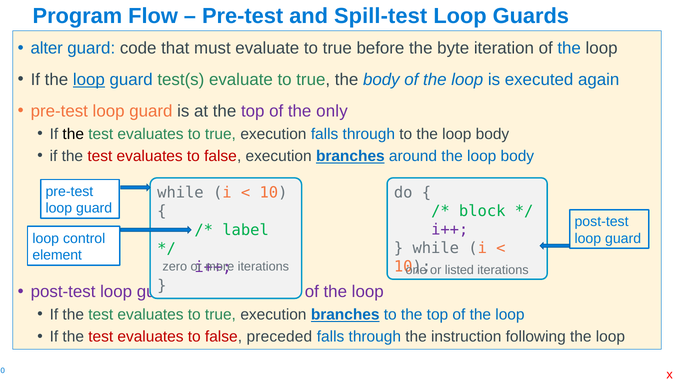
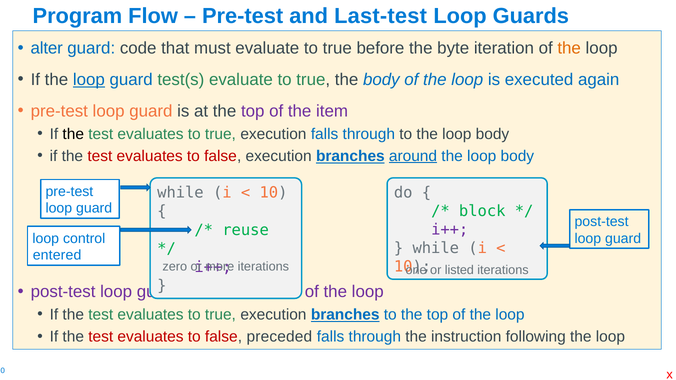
Spill-test: Spill-test -> Last-test
the at (569, 48) colour: blue -> orange
only: only -> item
around underline: none -> present
label: label -> reuse
element: element -> entered
